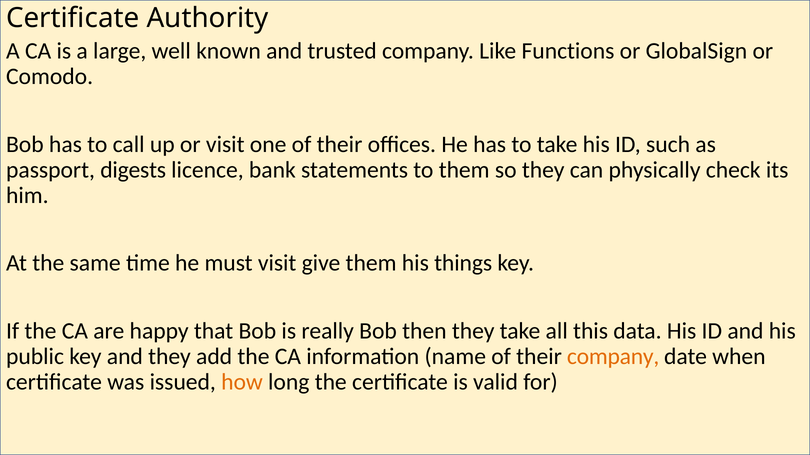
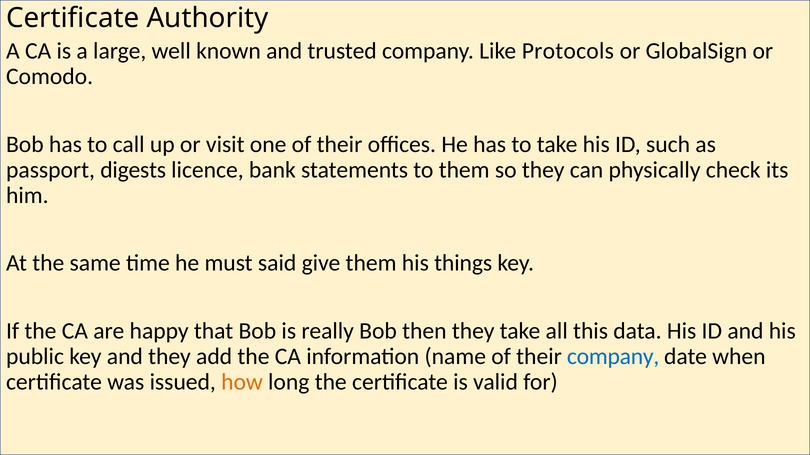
Functions: Functions -> Protocols
must visit: visit -> said
company at (613, 357) colour: orange -> blue
